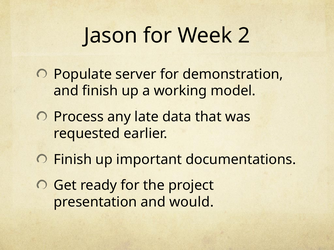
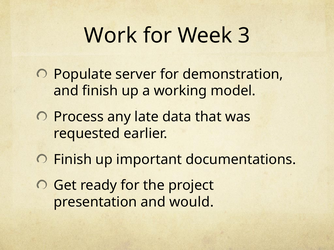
Jason: Jason -> Work
2: 2 -> 3
